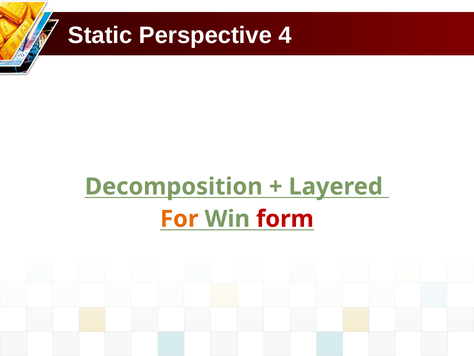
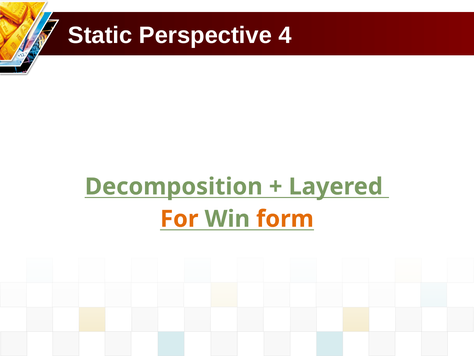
form colour: red -> orange
